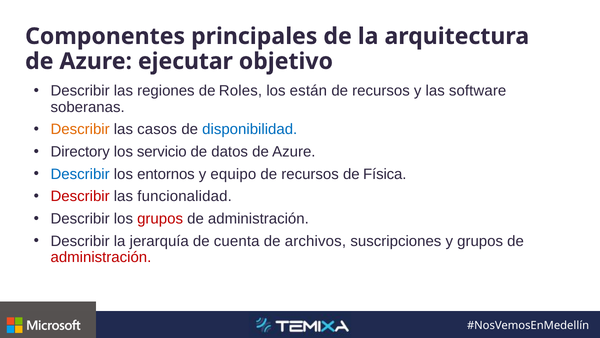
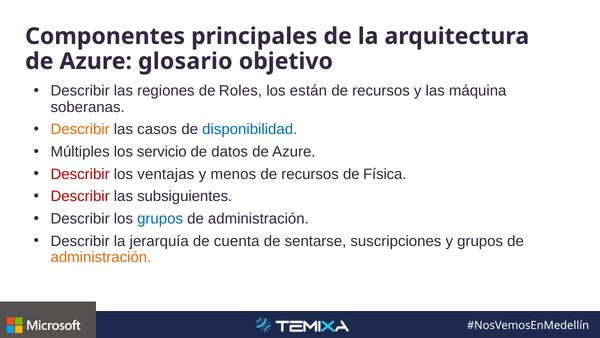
ejecutar: ejecutar -> glosario
software: software -> máquina
Directory: Directory -> Múltiples
Describir at (80, 174) colour: blue -> red
entornos: entornos -> ventajas
equipo: equipo -> menos
funcionalidad: funcionalidad -> subsiguientes
grupos at (160, 218) colour: red -> blue
archivos: archivos -> sentarse
administración at (101, 257) colour: red -> orange
